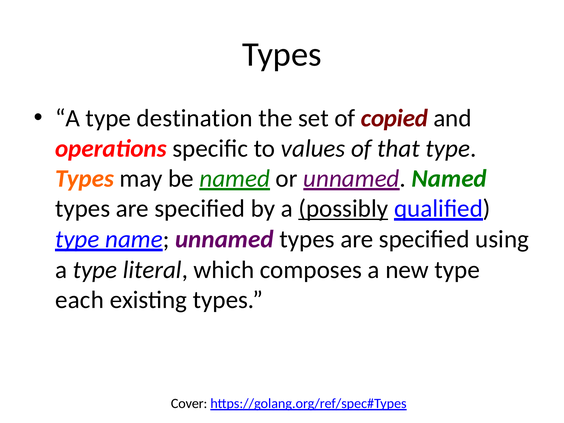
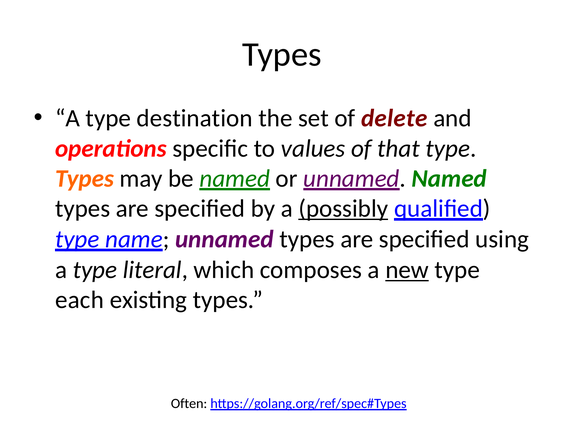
copied: copied -> delete
new underline: none -> present
Cover: Cover -> Often
